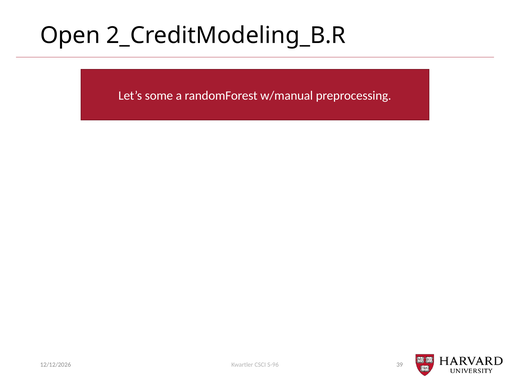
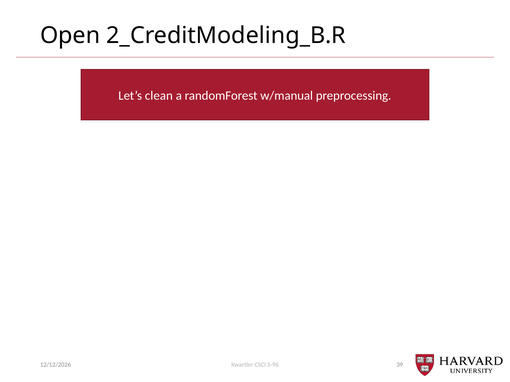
some: some -> clean
